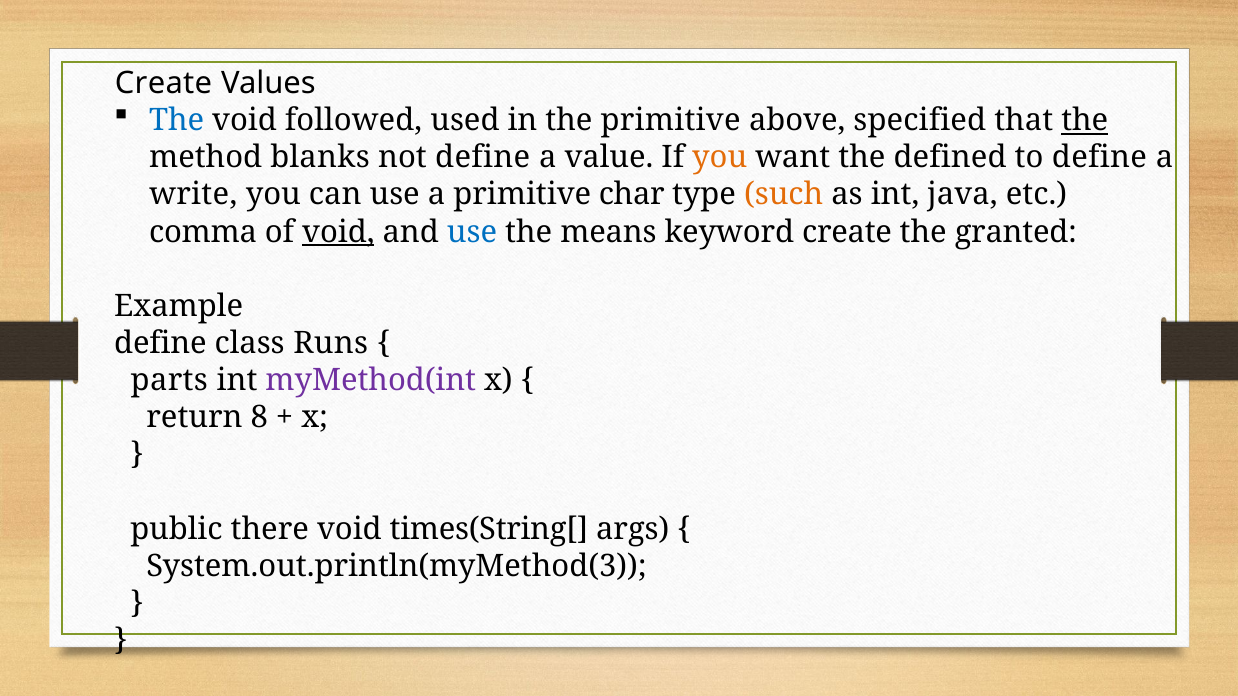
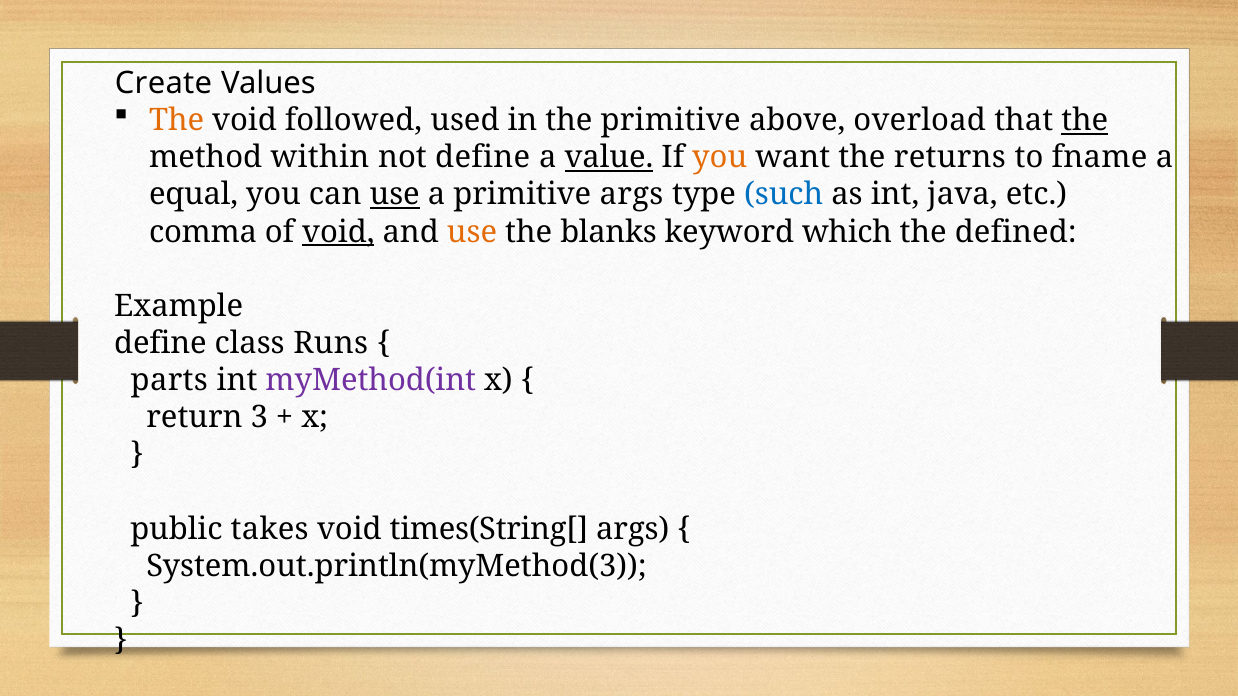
The at (177, 121) colour: blue -> orange
specified: specified -> overload
blanks: blanks -> within
value underline: none -> present
defined: defined -> returns
to define: define -> fname
write: write -> equal
use at (395, 195) underline: none -> present
primitive char: char -> args
such colour: orange -> blue
use at (472, 232) colour: blue -> orange
means: means -> blanks
keyword create: create -> which
granted: granted -> defined
8: 8 -> 3
there: there -> takes
